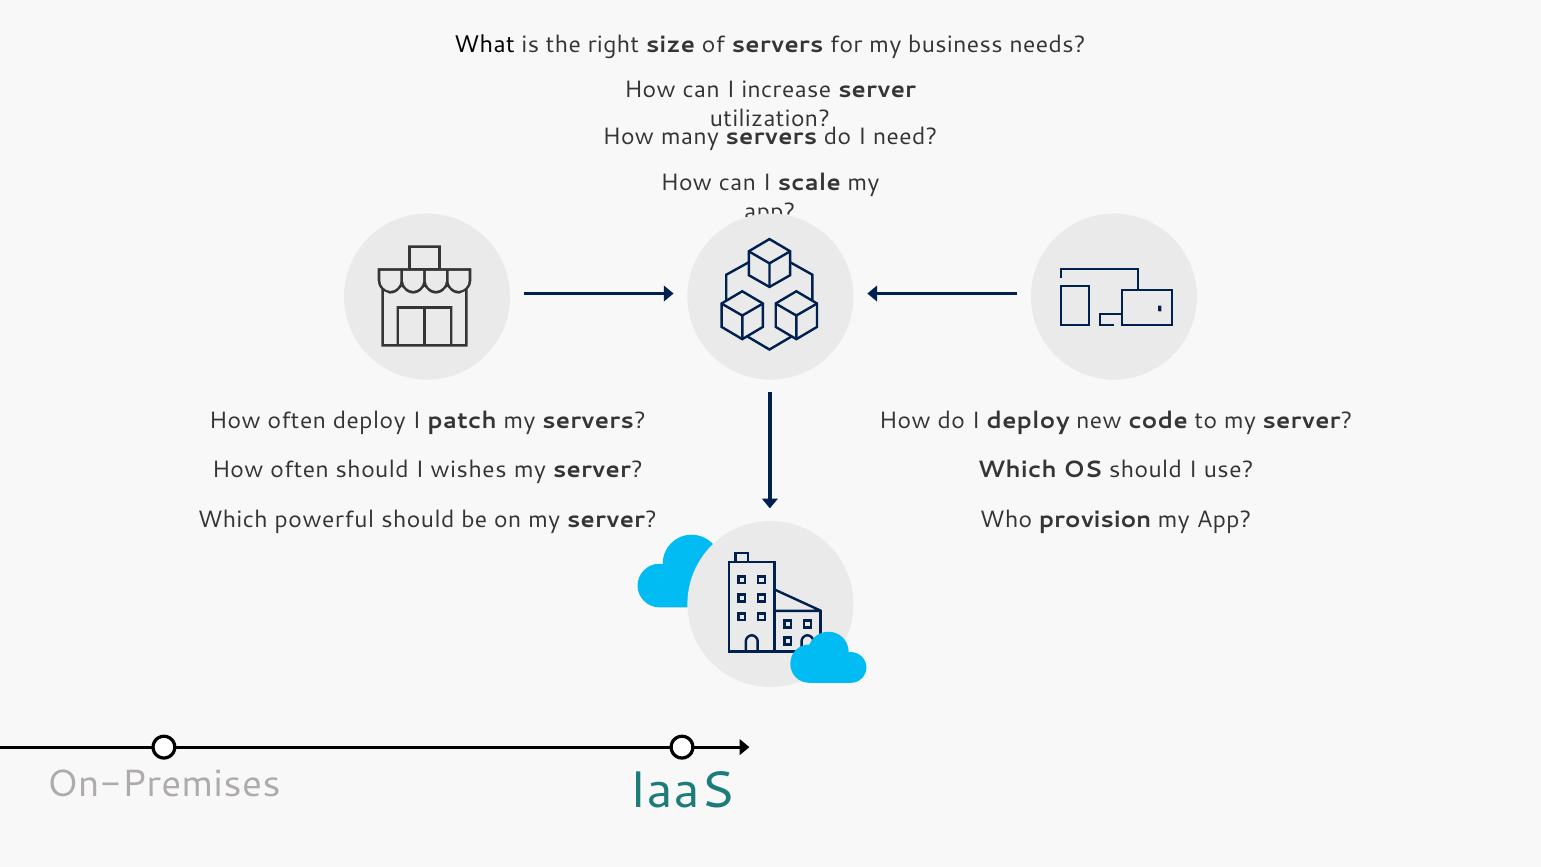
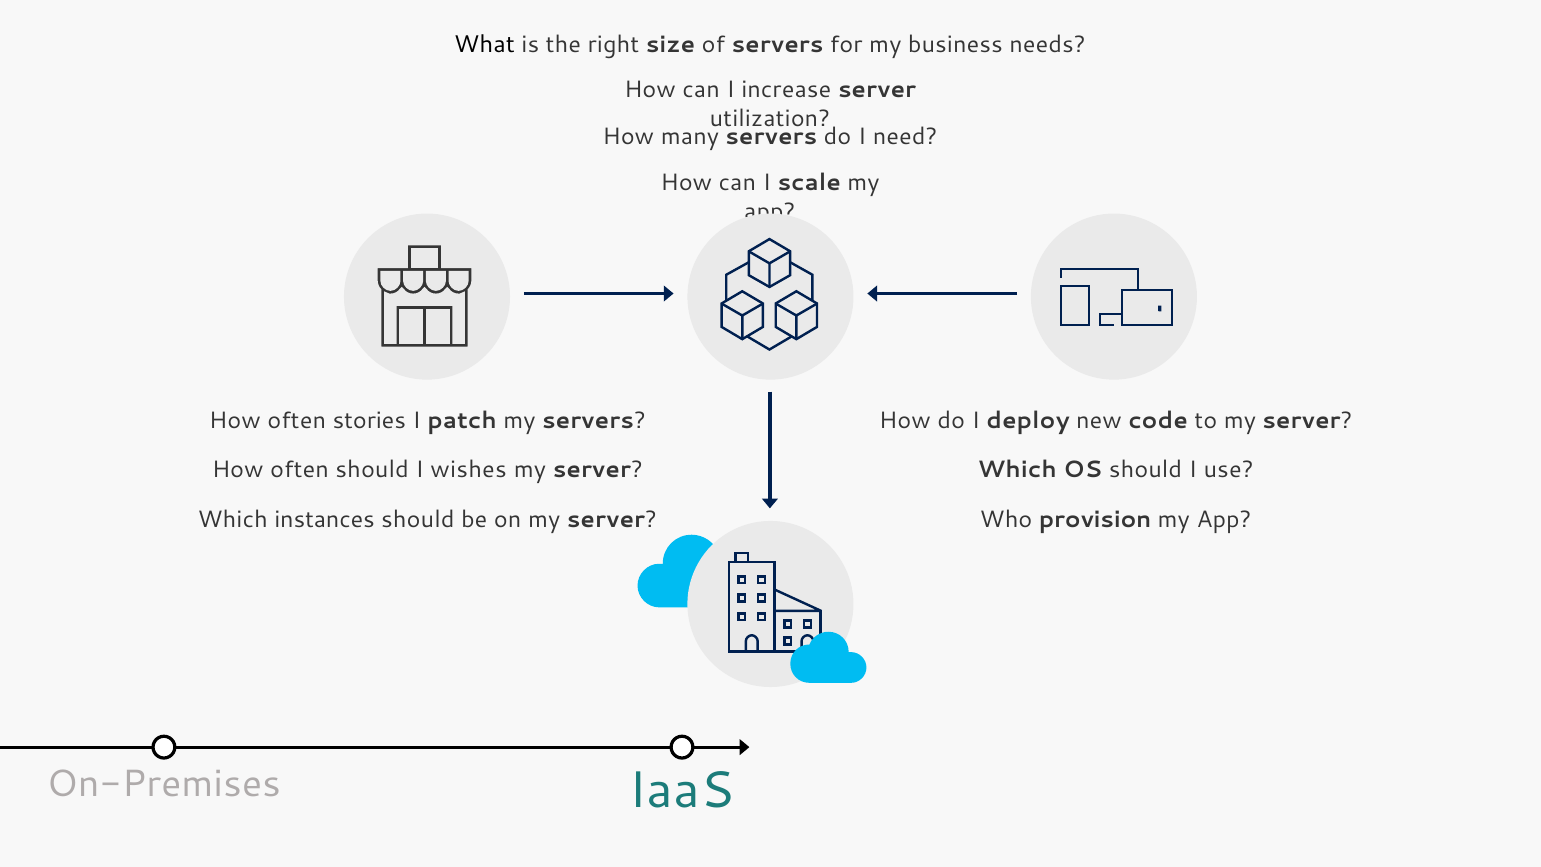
often deploy: deploy -> stories
powerful: powerful -> instances
